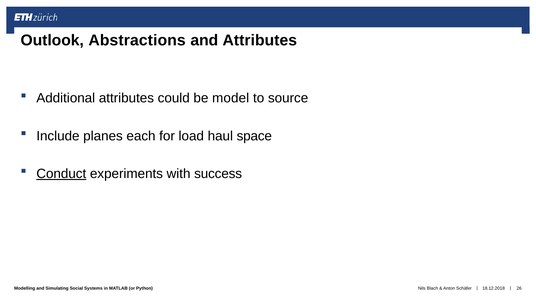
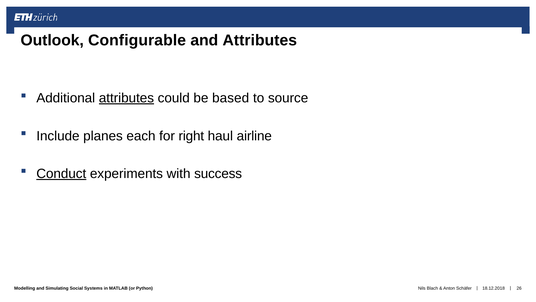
Abstractions: Abstractions -> Configurable
attributes at (126, 98) underline: none -> present
model: model -> based
load: load -> right
space: space -> airline
